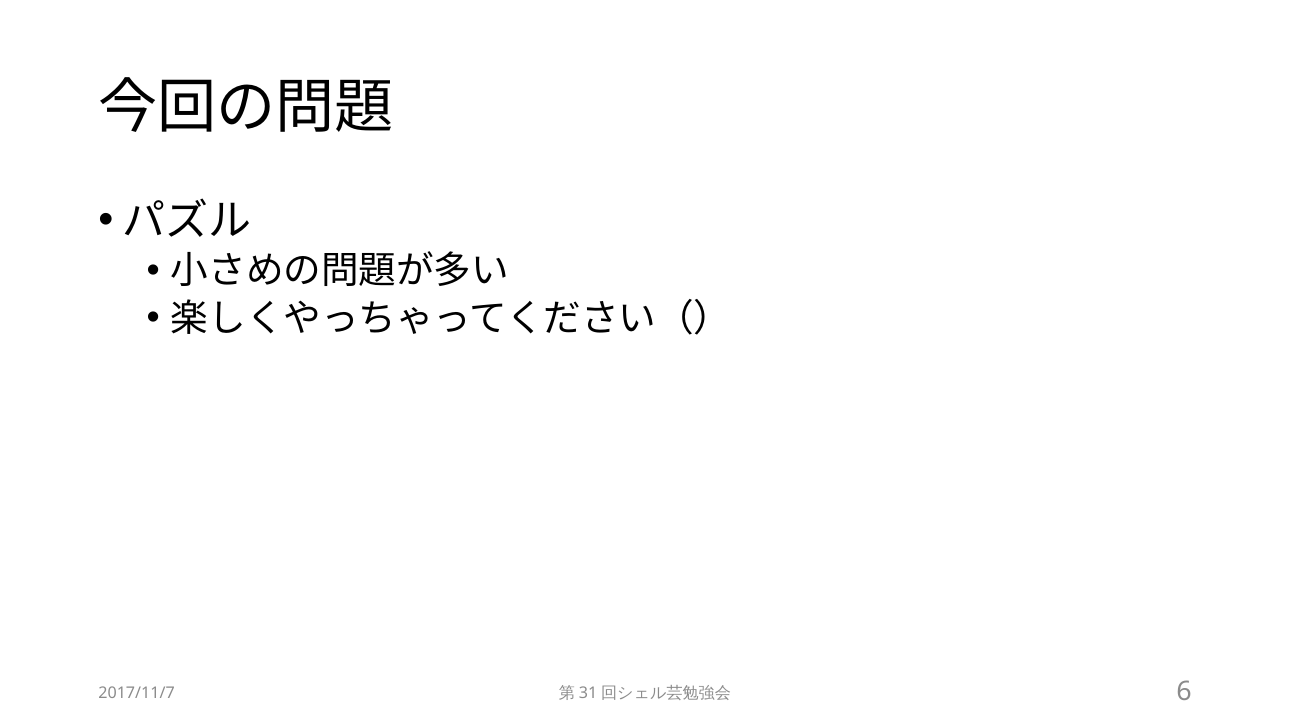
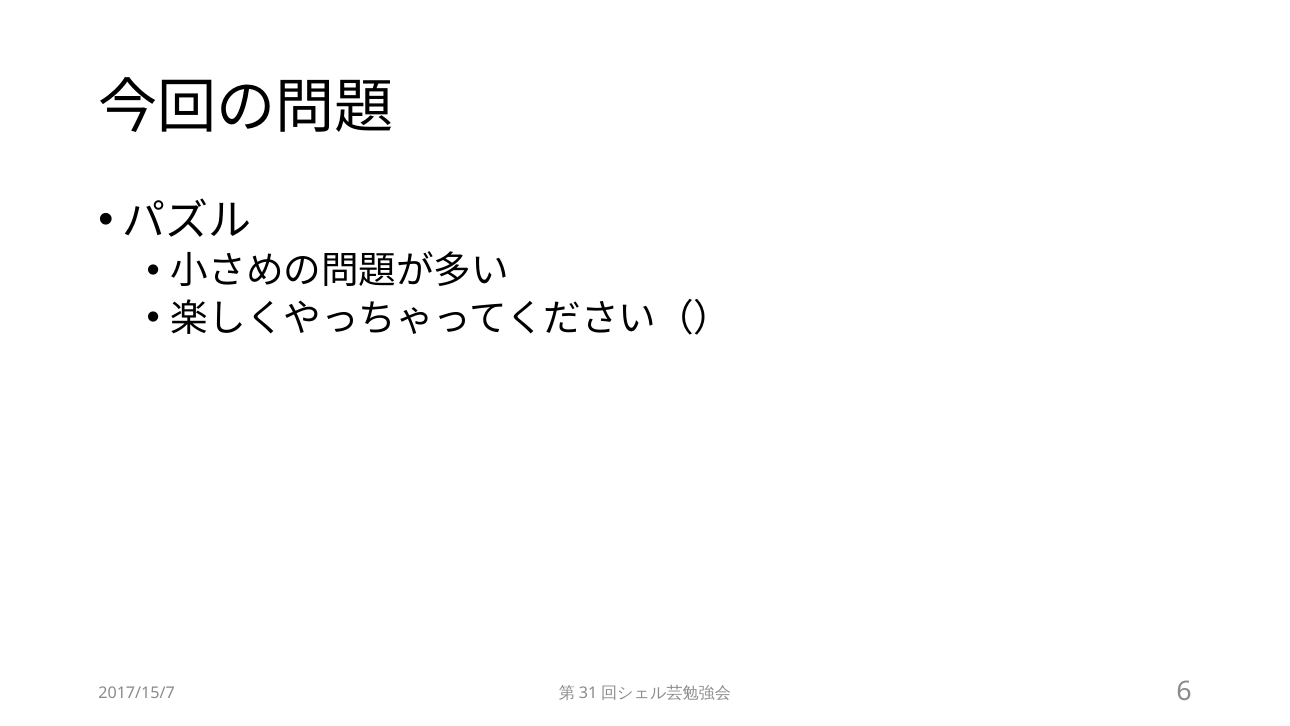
2017/11/7: 2017/11/7 -> 2017/15/7
